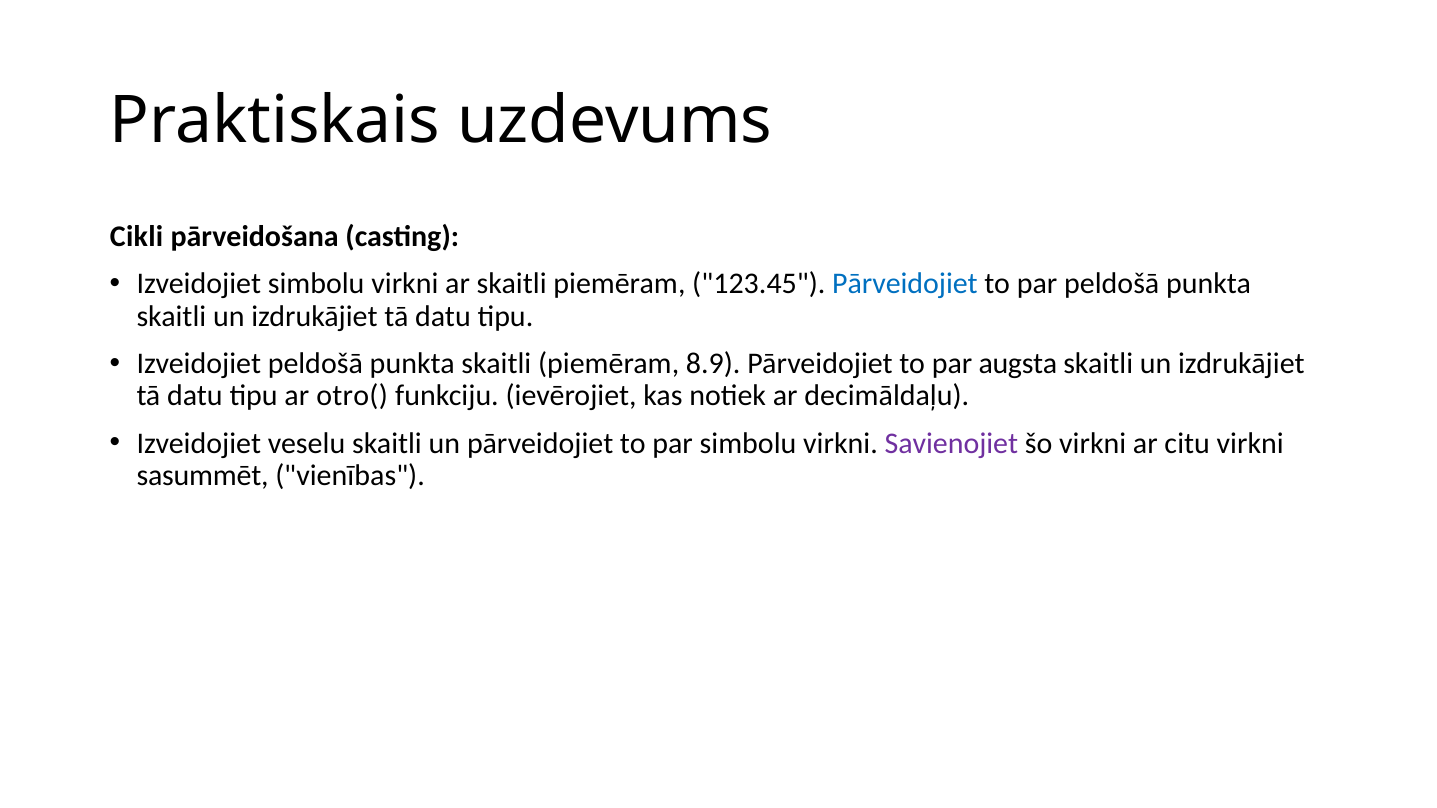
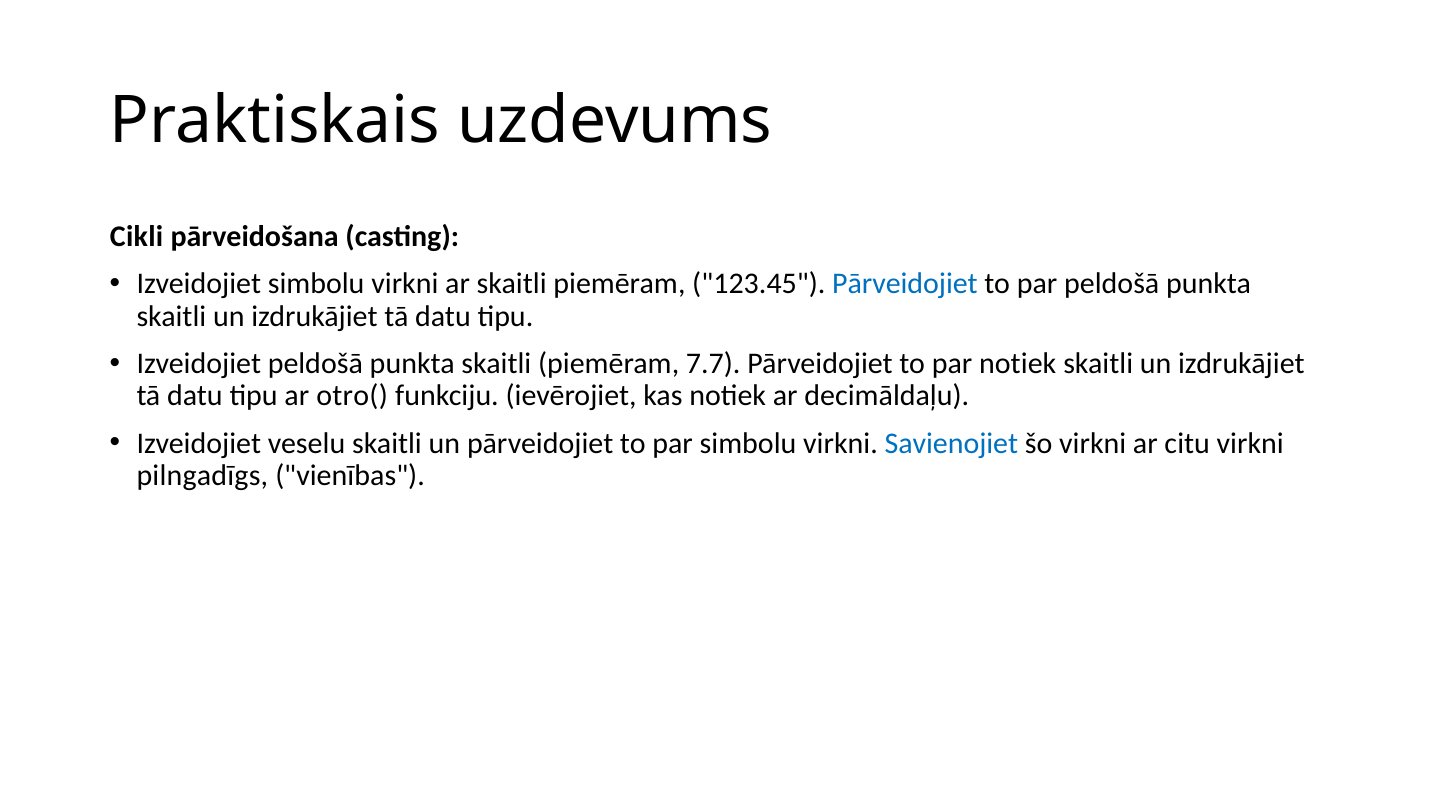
8.9: 8.9 -> 7.7
par augsta: augsta -> notiek
Savienojiet colour: purple -> blue
sasummēt: sasummēt -> pilngadīgs
